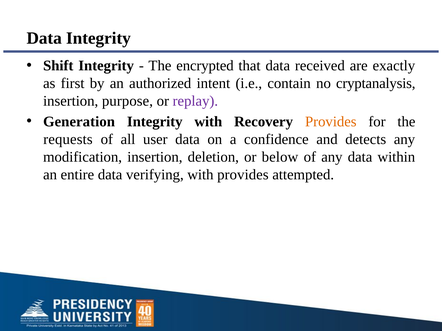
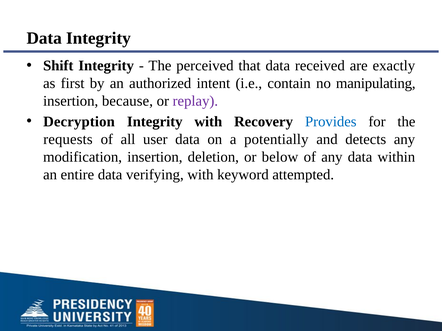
encrypted: encrypted -> perceived
cryptanalysis: cryptanalysis -> manipulating
purpose: purpose -> because
Generation: Generation -> Decryption
Provides at (331, 122) colour: orange -> blue
confidence: confidence -> potentially
with provides: provides -> keyword
